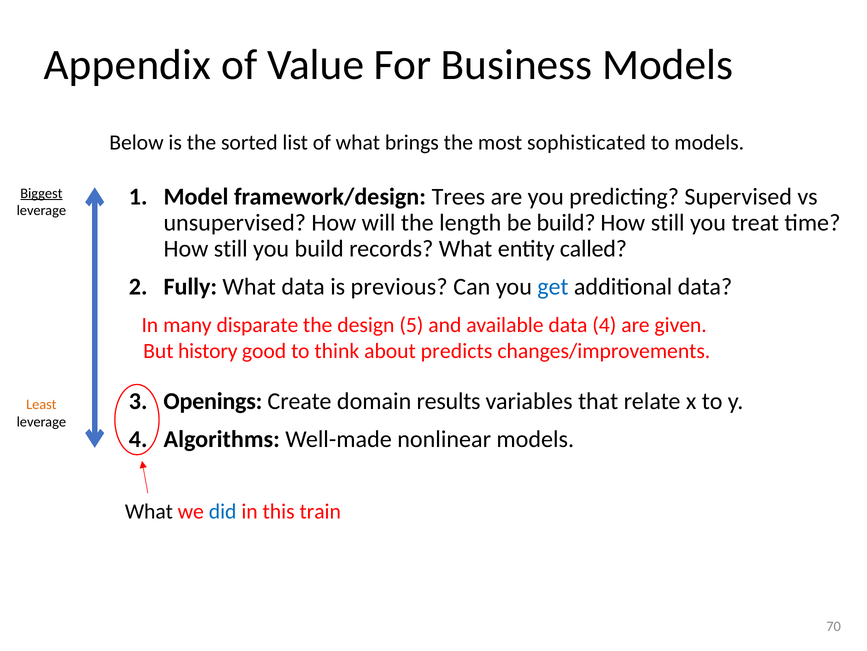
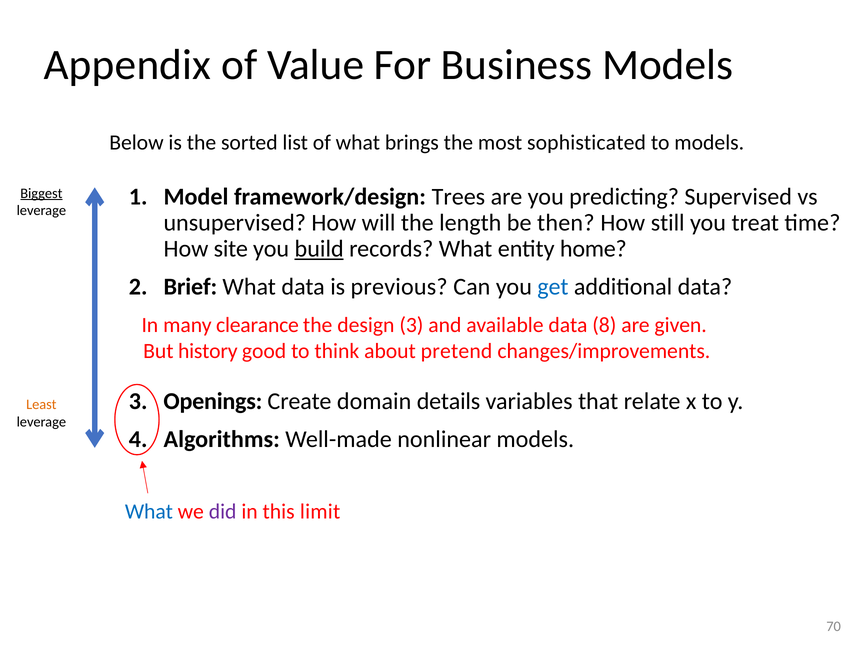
be build: build -> then
still at (231, 248): still -> site
build at (319, 248) underline: none -> present
called: called -> home
Fully: Fully -> Brief
disparate: disparate -> clearance
design 5: 5 -> 3
data 4: 4 -> 8
predicts: predicts -> pretend
results: results -> details
What at (149, 511) colour: black -> blue
did colour: blue -> purple
train: train -> limit
